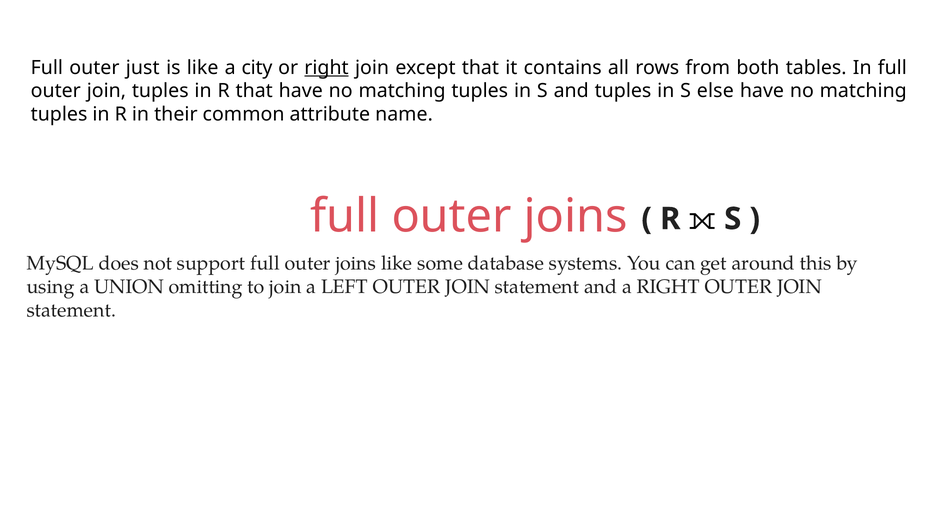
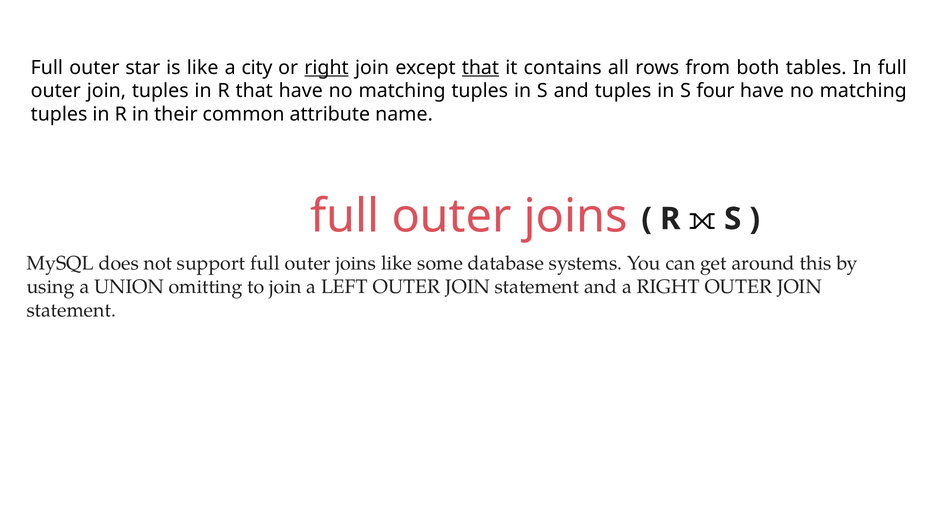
just: just -> star
that at (480, 68) underline: none -> present
else: else -> four
